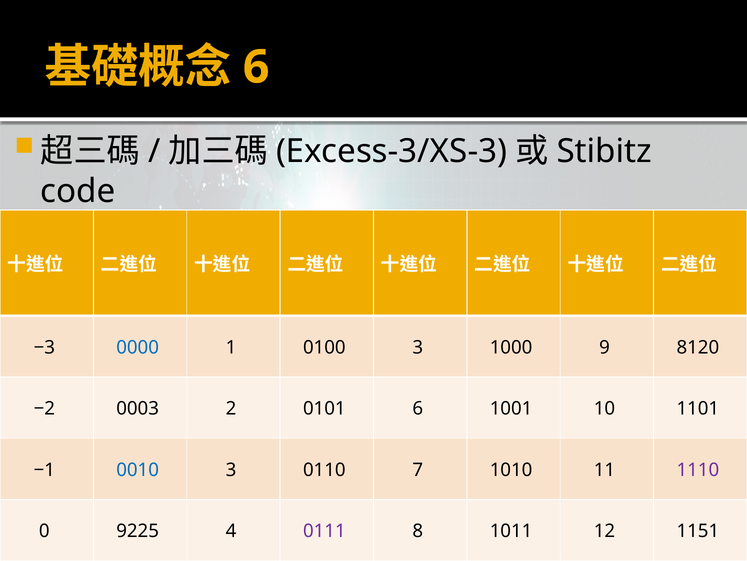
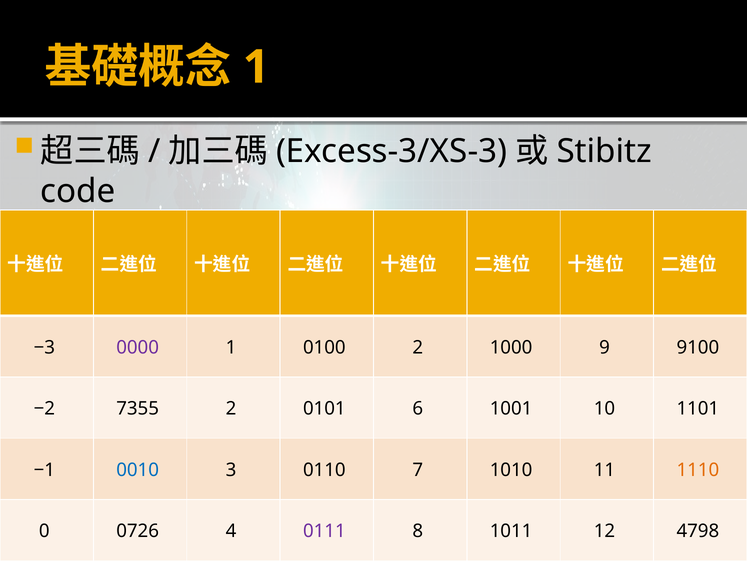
6 at (256, 67): 6 -> 1
0000 colour: blue -> purple
0100 3: 3 -> 2
8120: 8120 -> 9100
0003: 0003 -> 7355
1110 colour: purple -> orange
9225: 9225 -> 0726
1151: 1151 -> 4798
